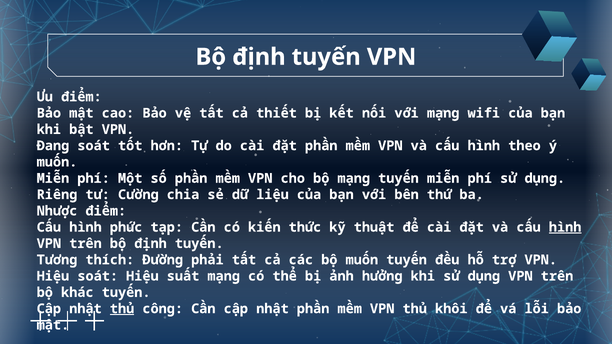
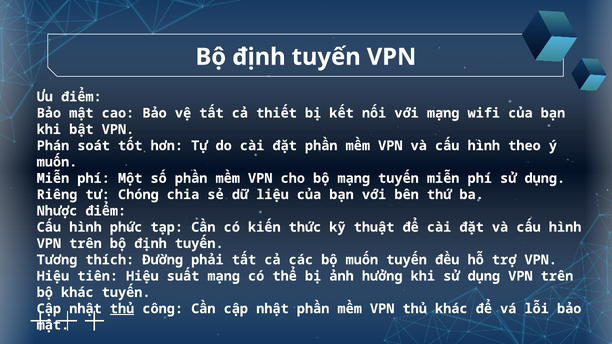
Đang: Đang -> Phán
Cường: Cường -> Chóng
hình at (565, 227) underline: present -> none
Hiệu soát: soát -> tiên
thủ khôi: khôi -> khác
